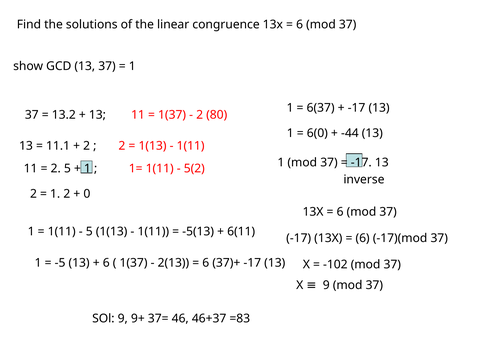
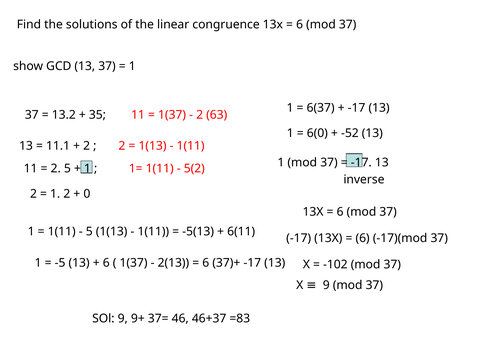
13 at (97, 115): 13 -> 35
80: 80 -> 63
-44: -44 -> -52
